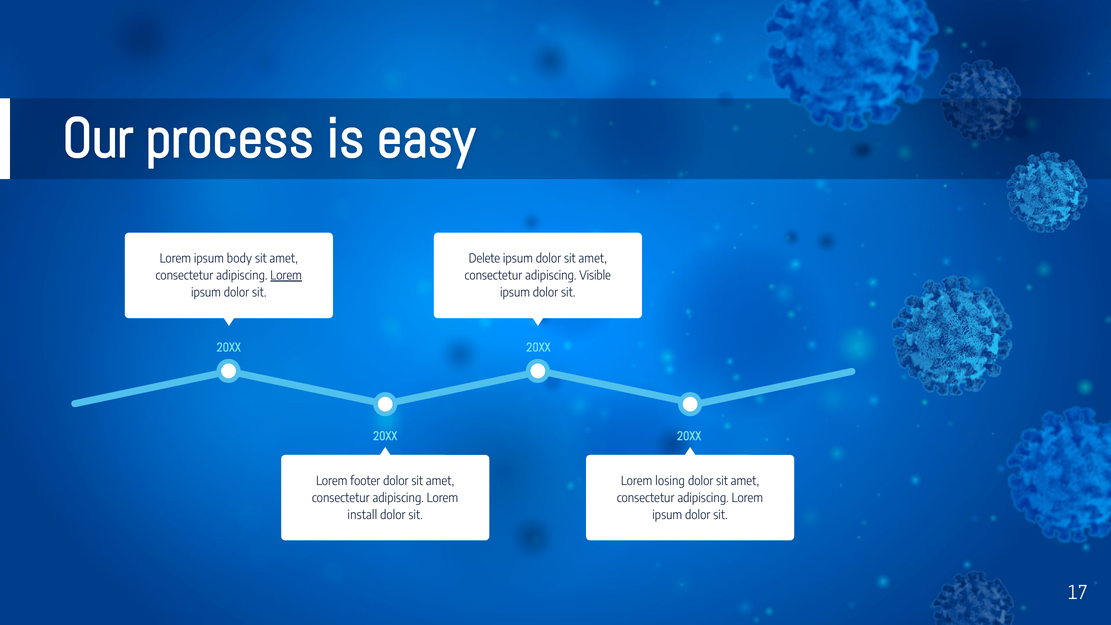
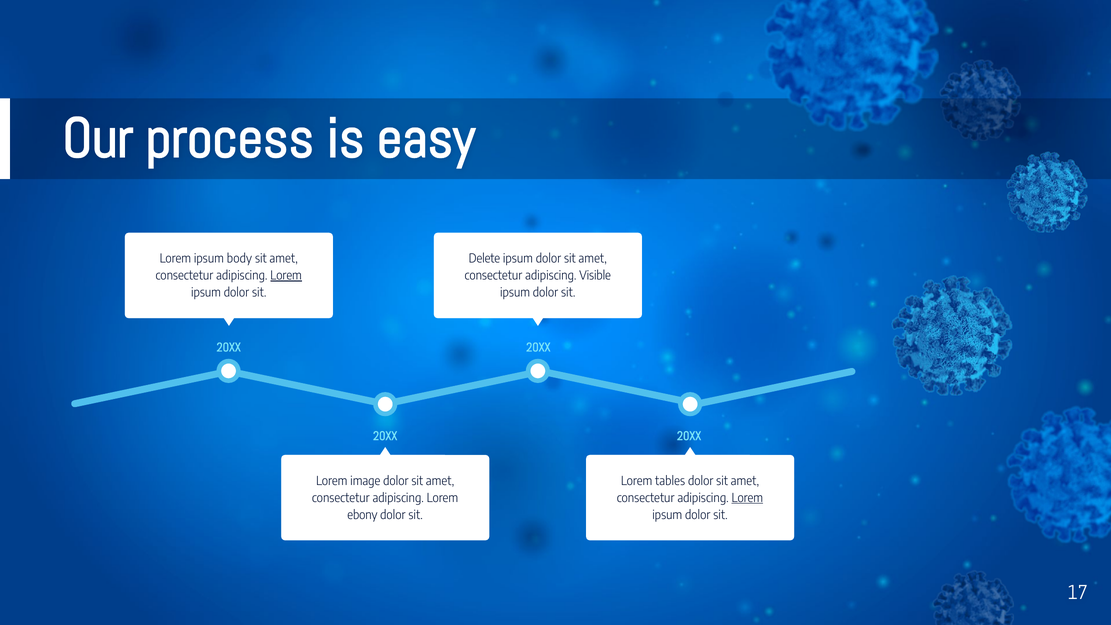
footer: footer -> image
losing: losing -> tables
Lorem at (747, 498) underline: none -> present
install: install -> ebony
